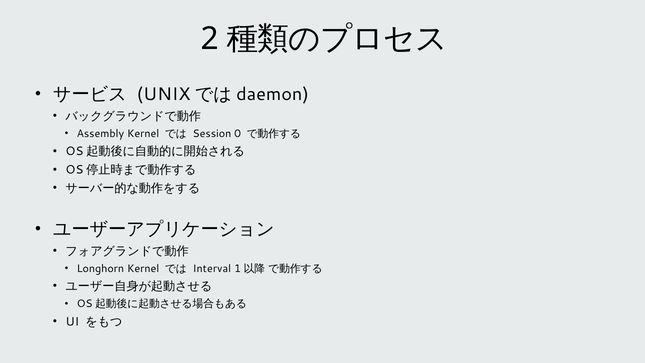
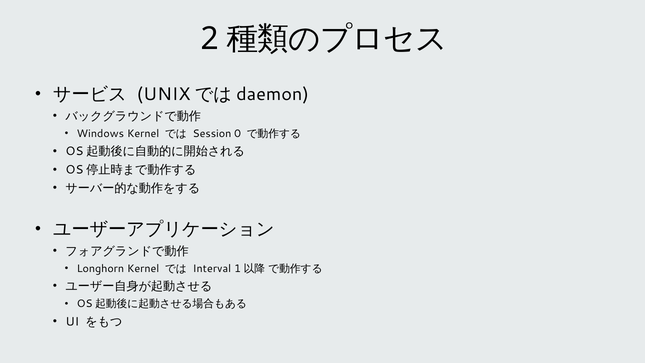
Assembly: Assembly -> Windows
